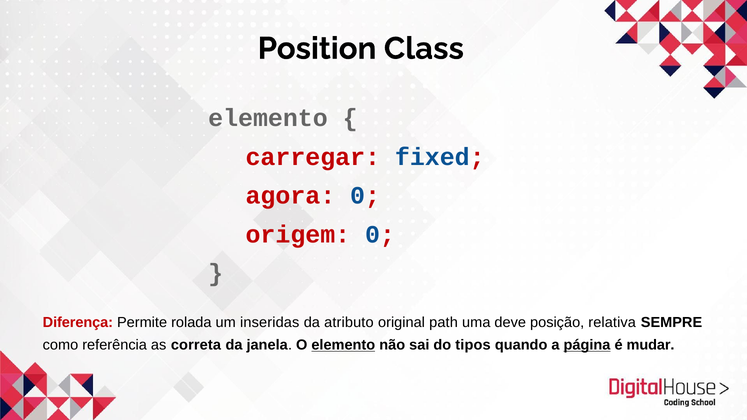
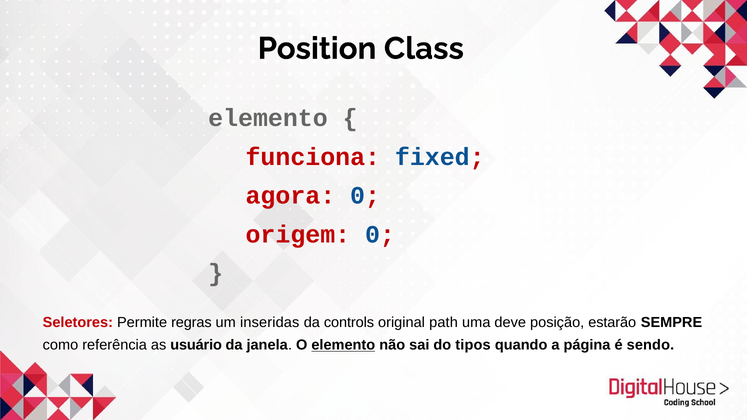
carregar: carregar -> funciona
Diferença: Diferença -> Seletores
rolada: rolada -> regras
atributo: atributo -> controls
relativa: relativa -> estarão
correta: correta -> usuário
página underline: present -> none
mudar: mudar -> sendo
